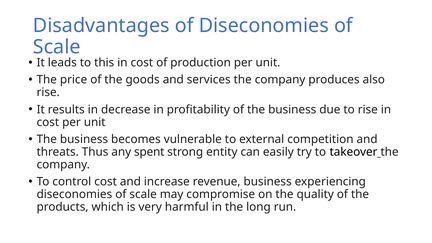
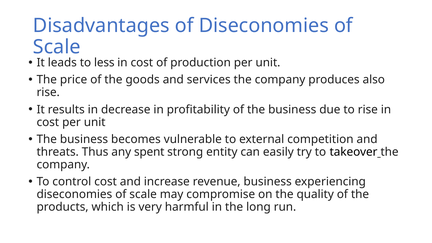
this: this -> less
